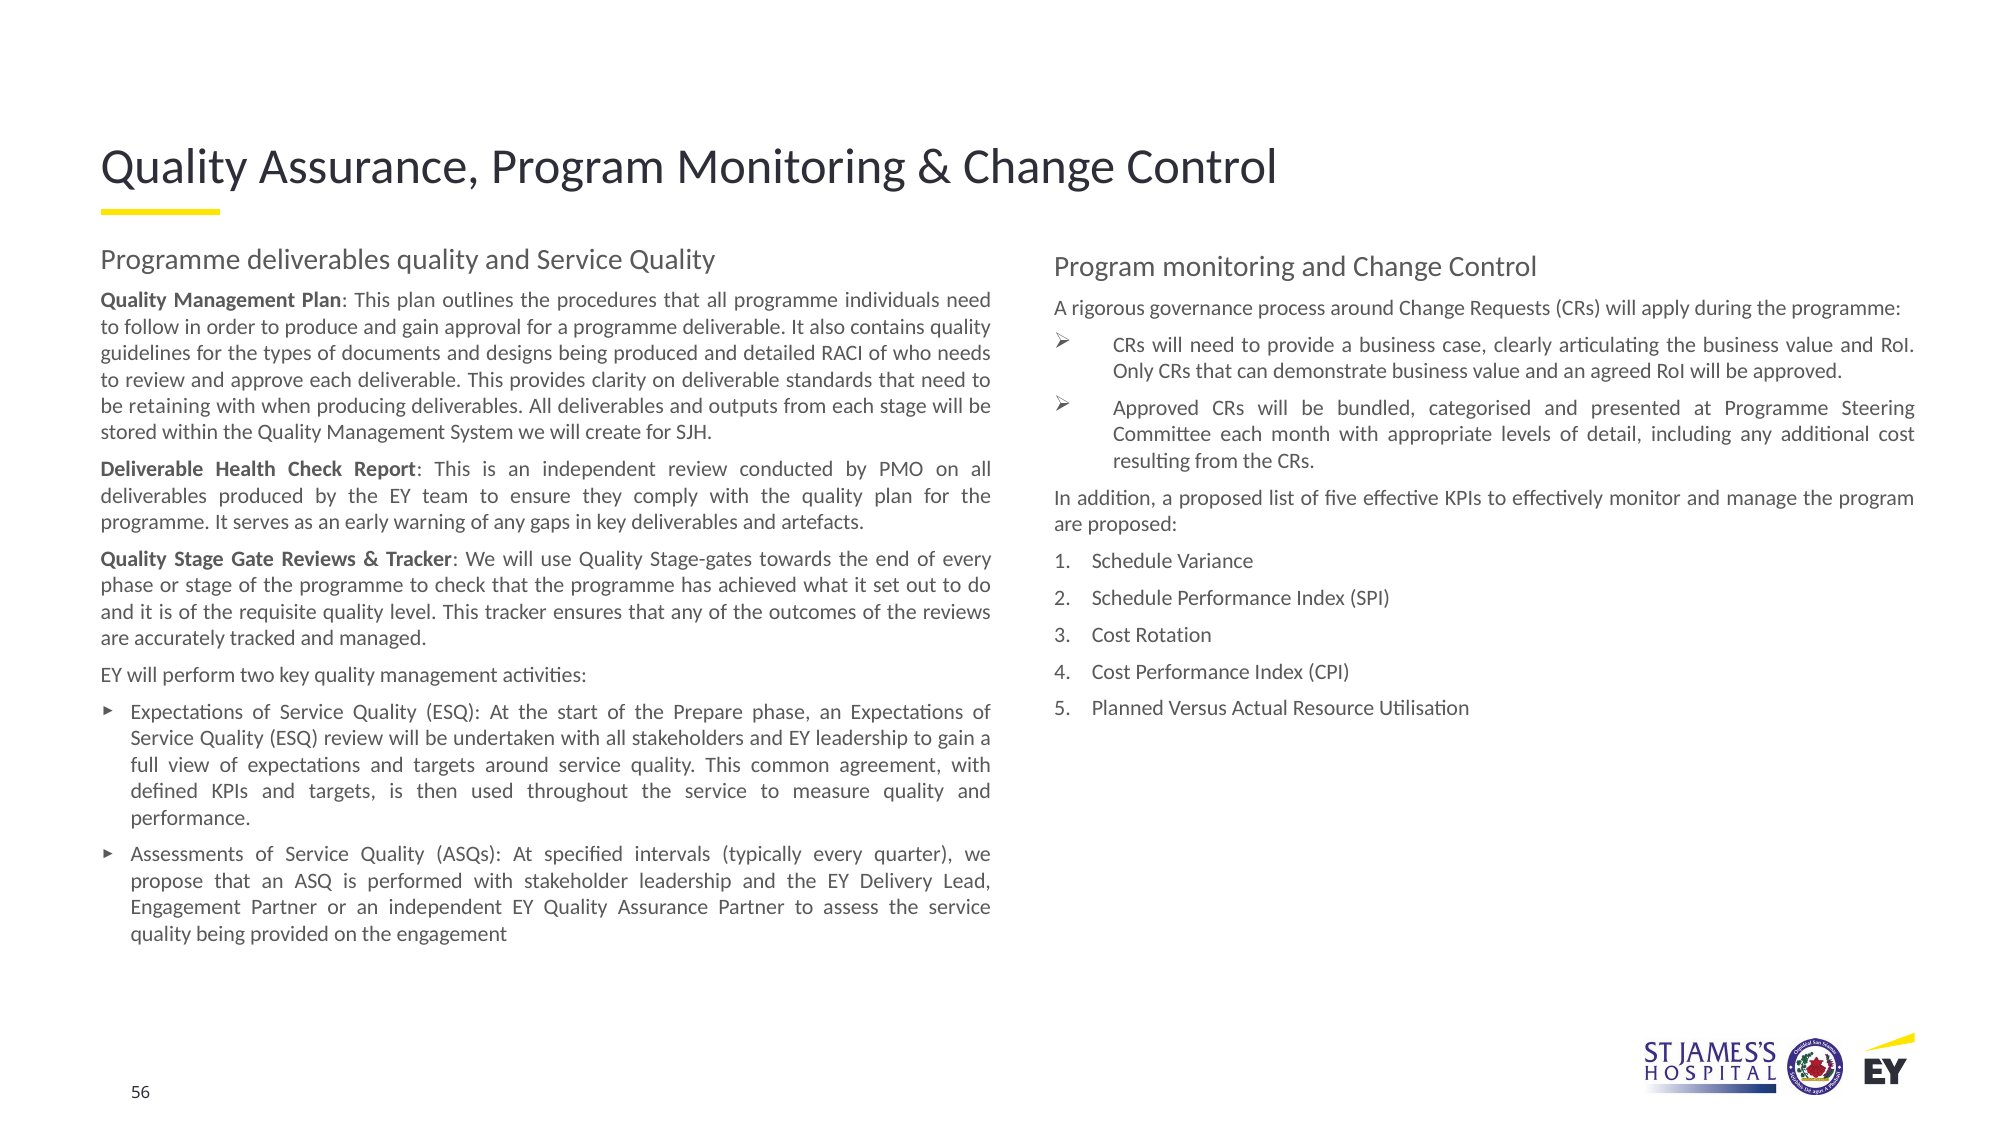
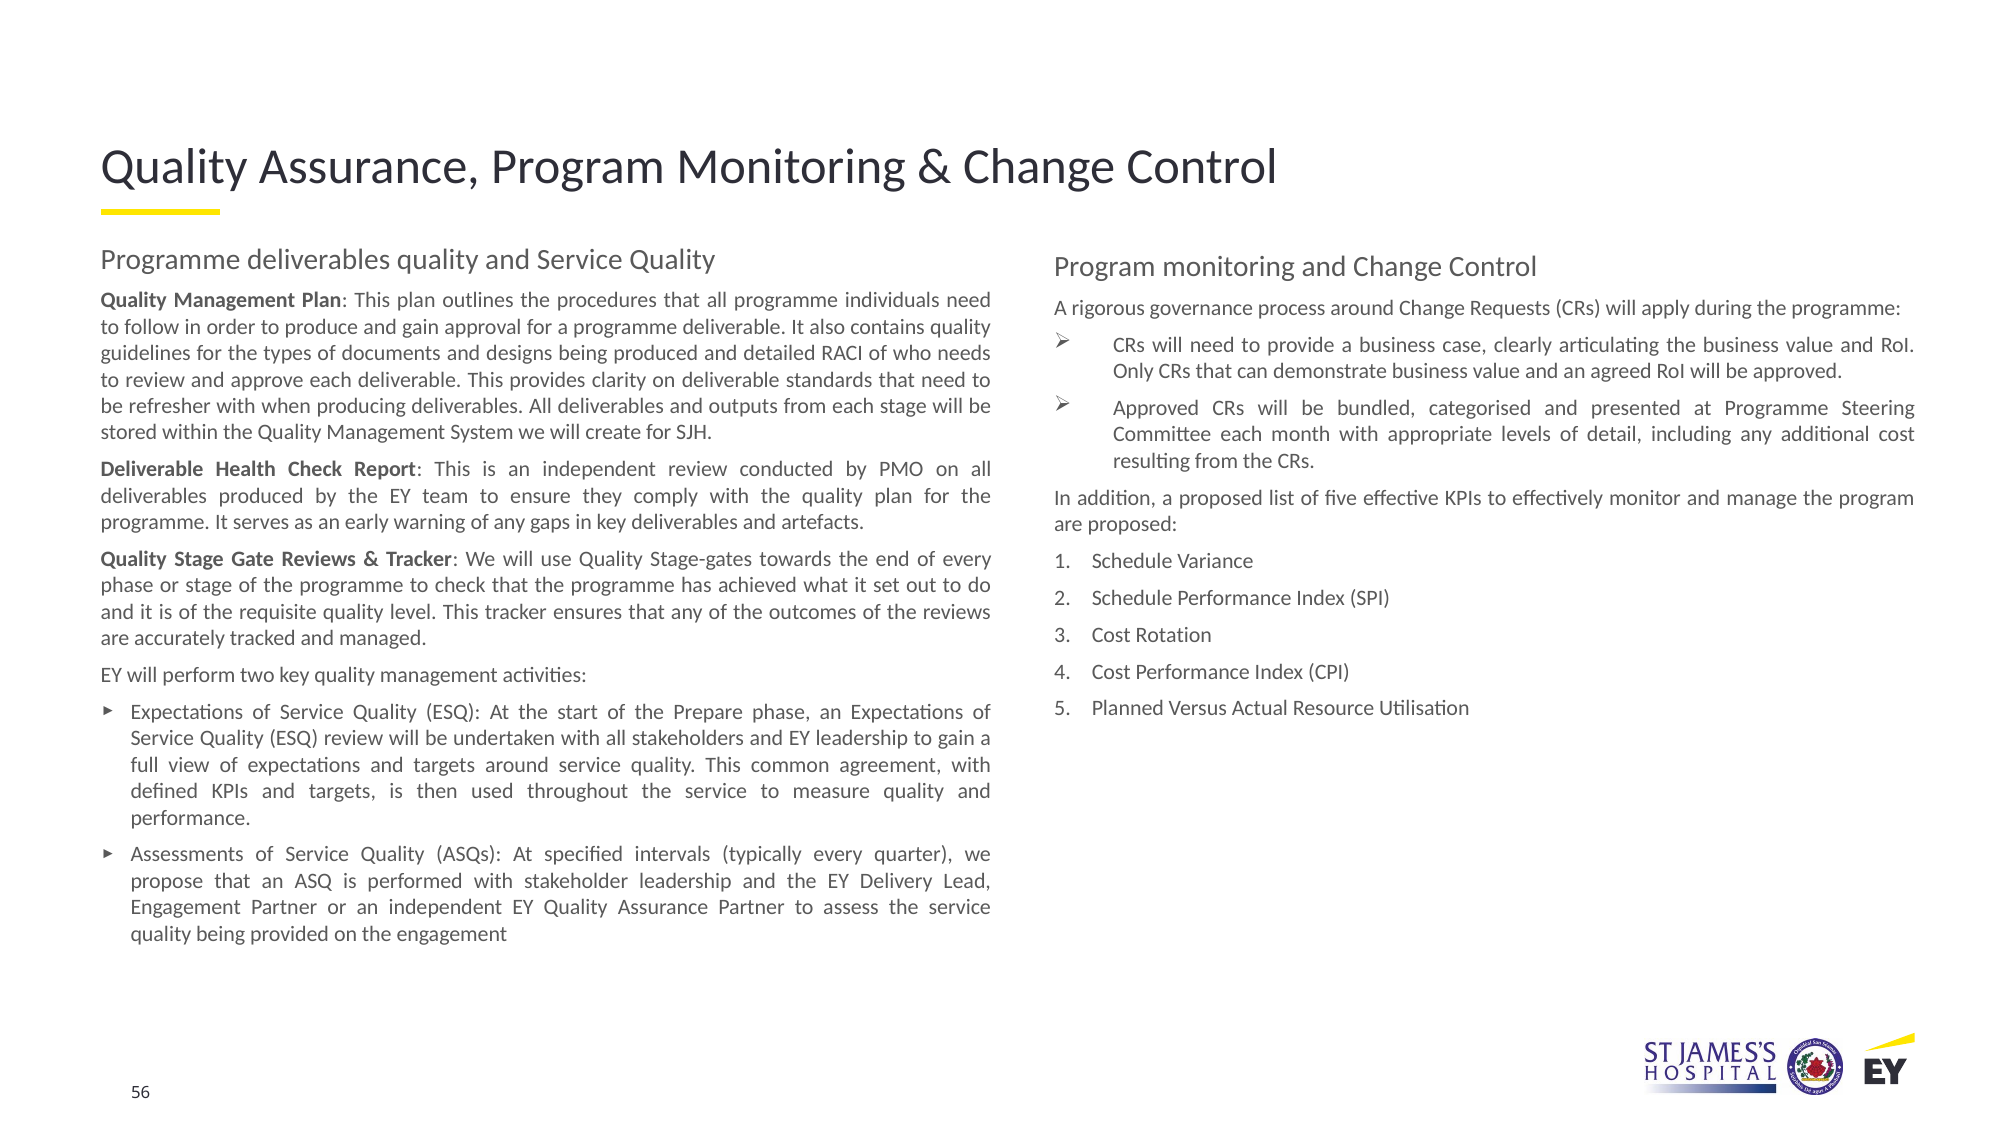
retaining: retaining -> refresher
